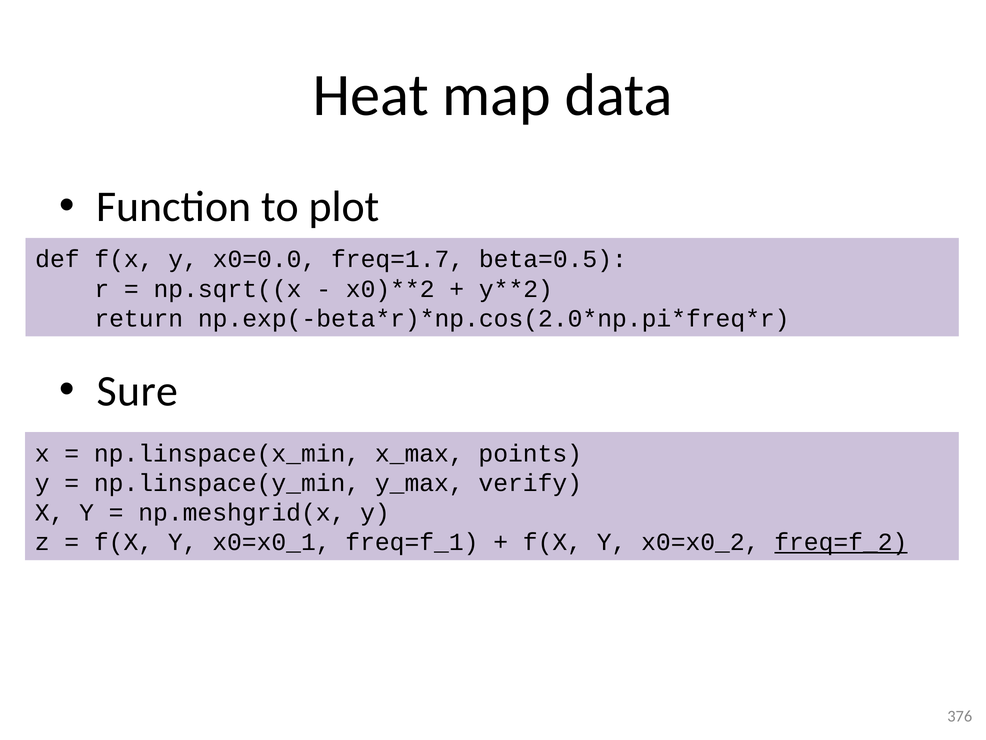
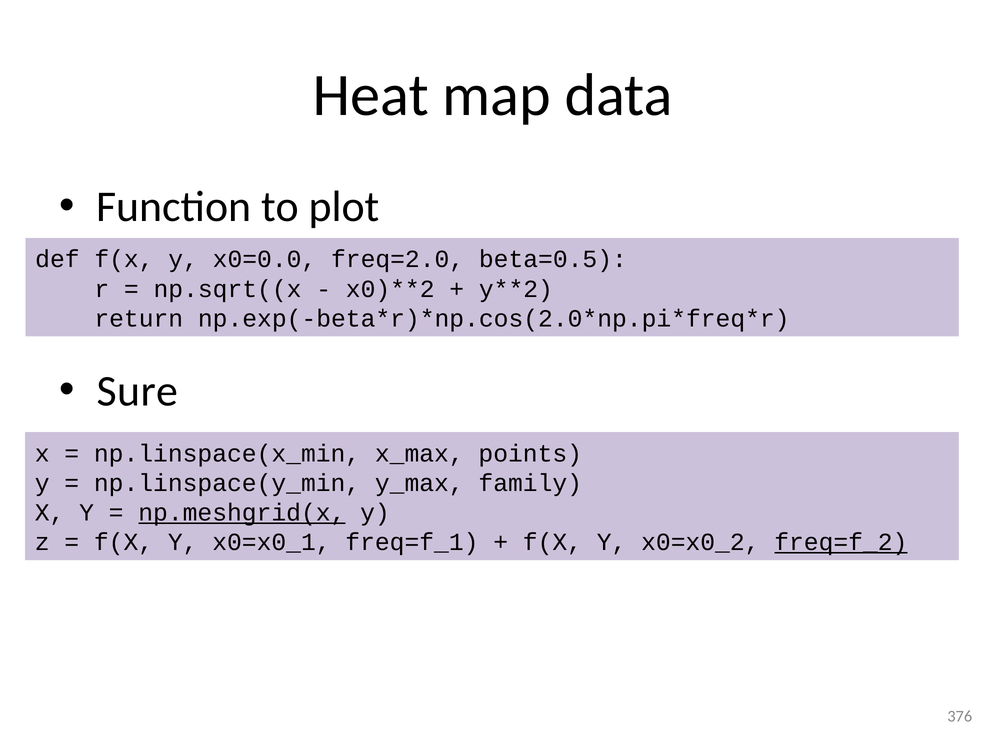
freq=1.7: freq=1.7 -> freq=2.0
verify: verify -> family
np.meshgrid(x underline: none -> present
